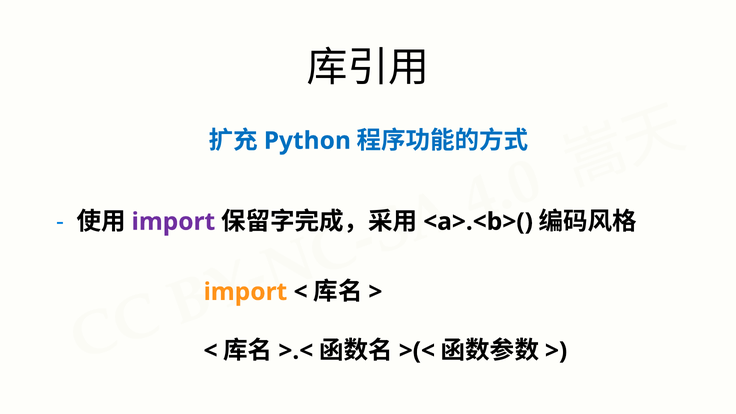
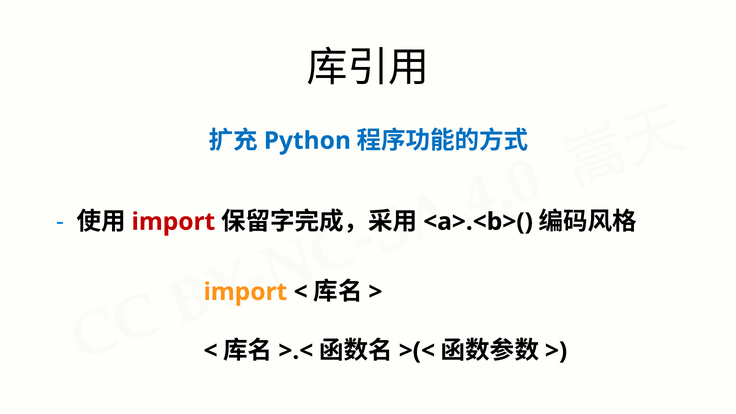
import at (173, 222) colour: purple -> red
